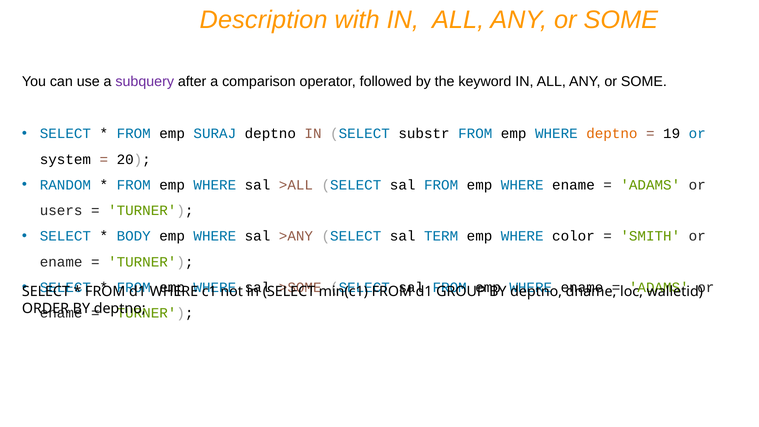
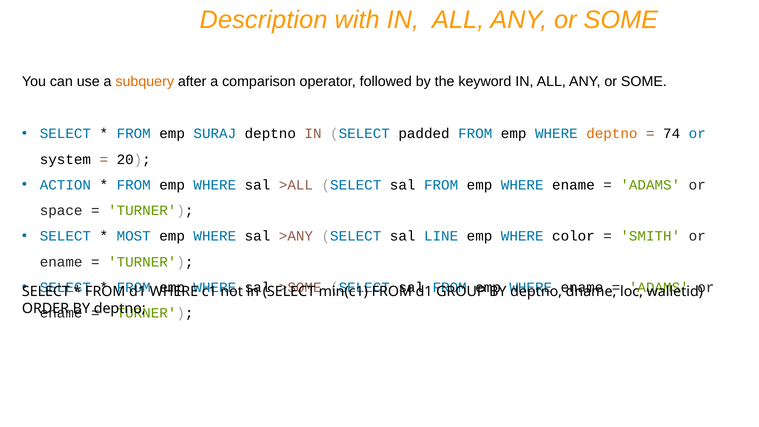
subquery colour: purple -> orange
substr: substr -> padded
19: 19 -> 74
RANDOM: RANDOM -> ACTION
users: users -> space
BODY: BODY -> MOST
TERM: TERM -> LINE
